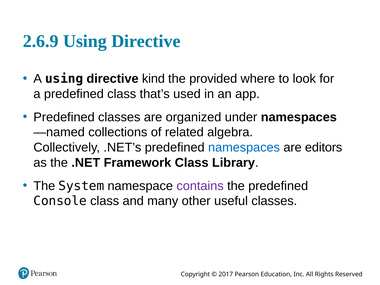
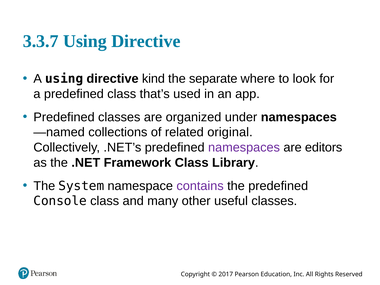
2.6.9: 2.6.9 -> 3.3.7
provided: provided -> separate
algebra: algebra -> original
namespaces at (244, 148) colour: blue -> purple
